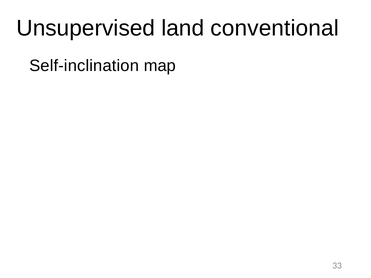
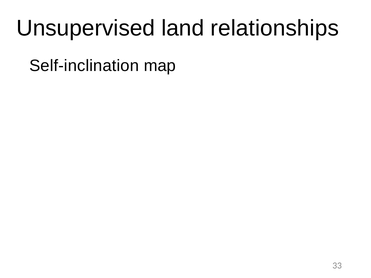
conventional: conventional -> relationships
